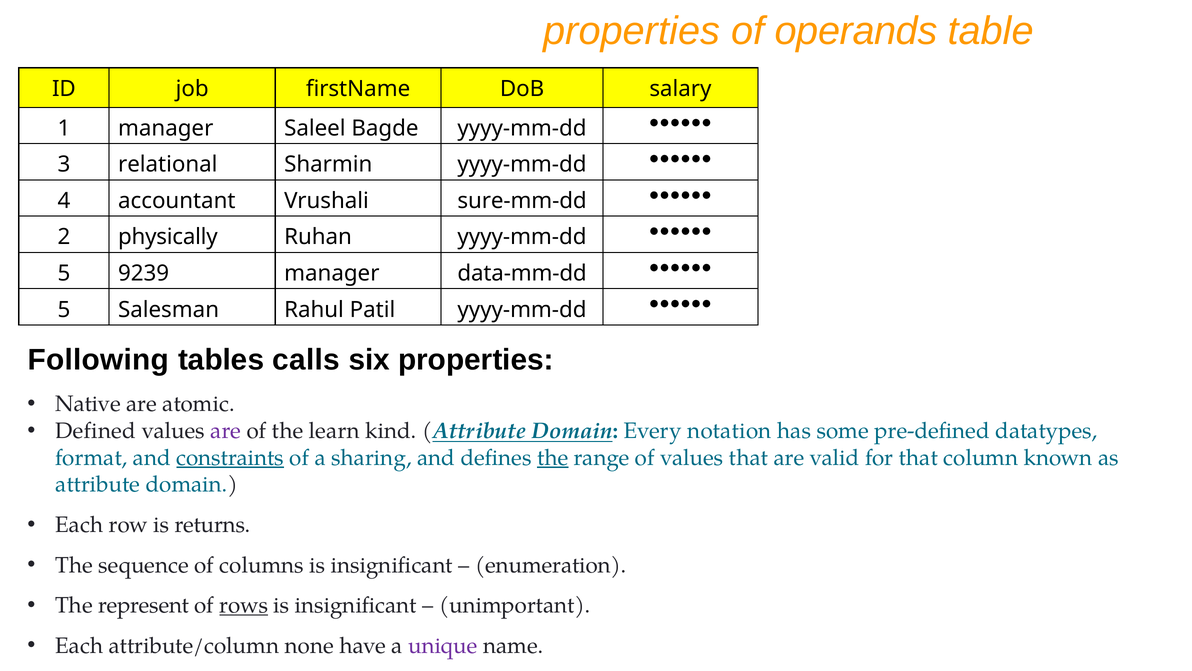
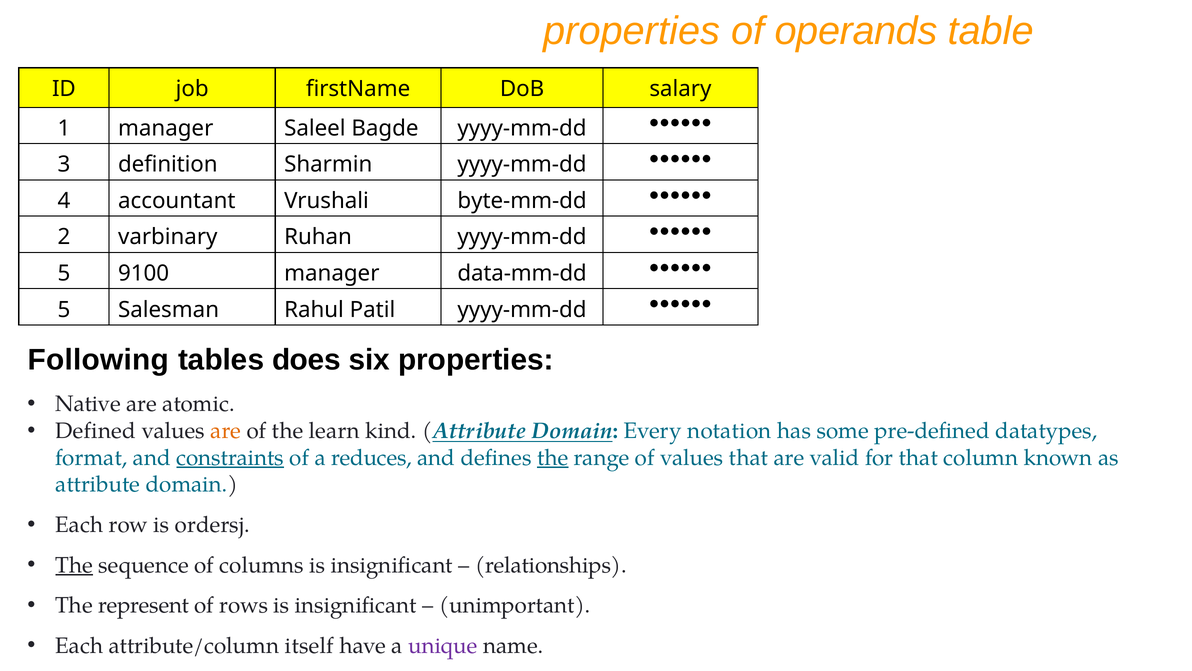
relational: relational -> definition
sure-mm-dd: sure-mm-dd -> byte-mm-dd
physically: physically -> varbinary
9239: 9239 -> 9100
calls: calls -> does
are at (226, 431) colour: purple -> orange
sharing: sharing -> reduces
returns: returns -> ordersj
The at (74, 565) underline: none -> present
enumeration: enumeration -> relationships
rows underline: present -> none
none: none -> itself
